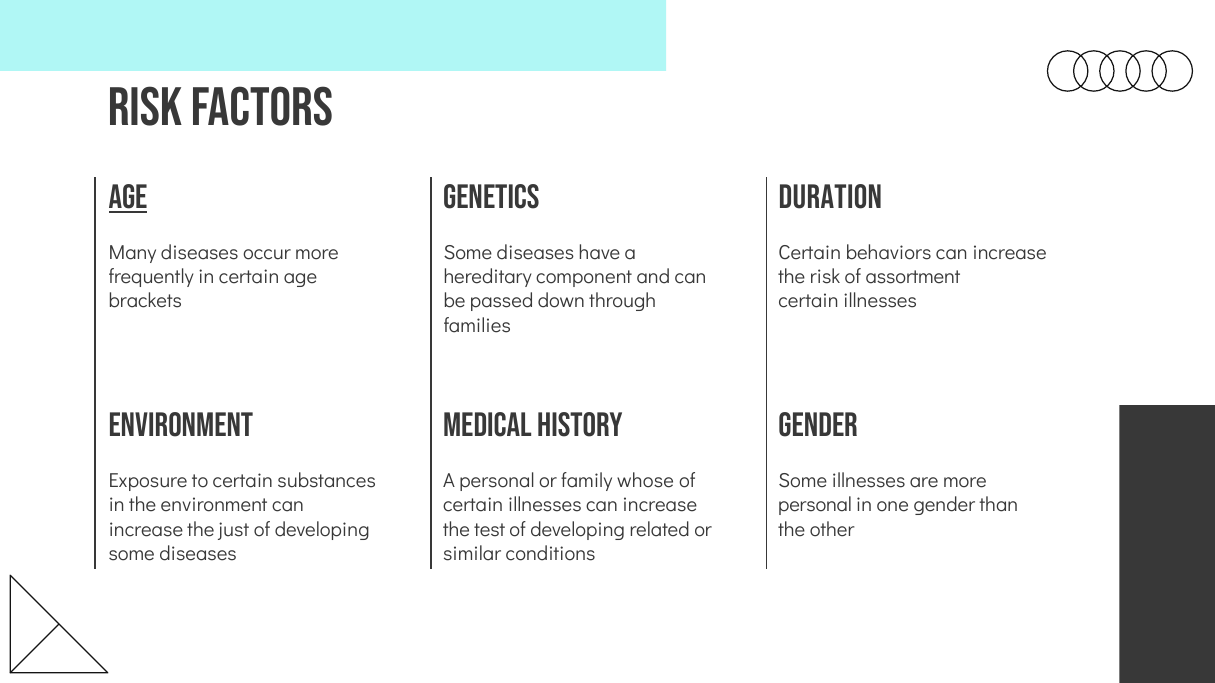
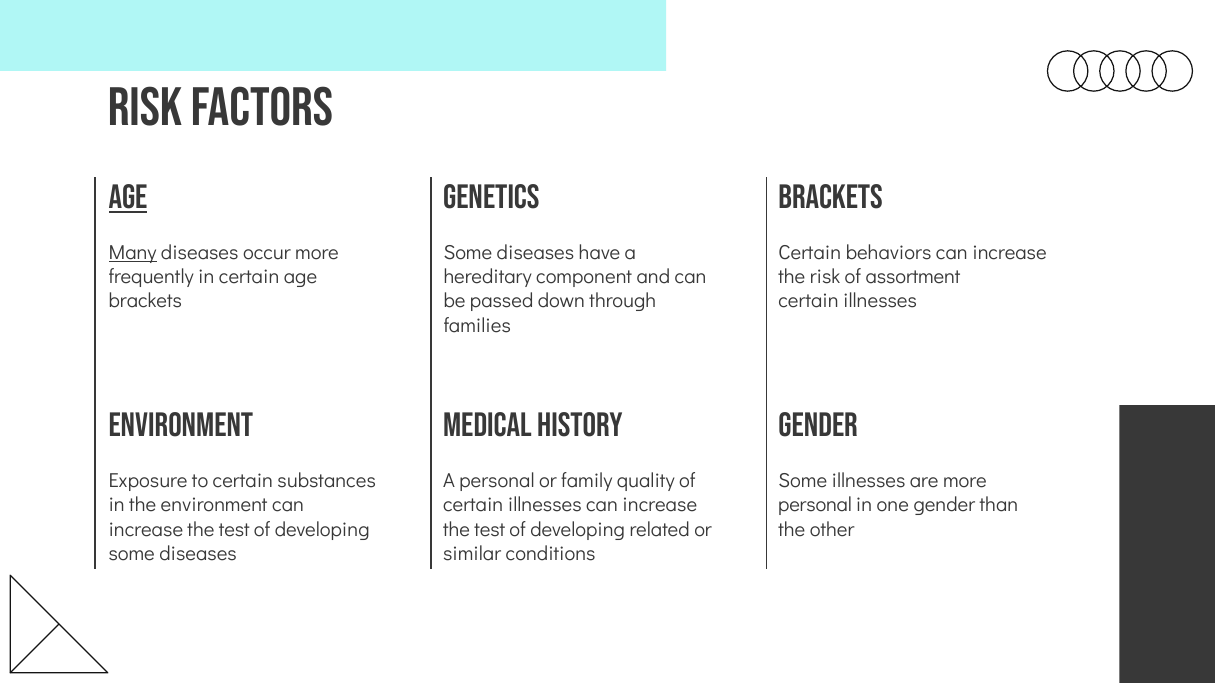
Genetics Duration: Duration -> Brackets
Many underline: none -> present
whose: whose -> quality
just at (234, 530): just -> test
